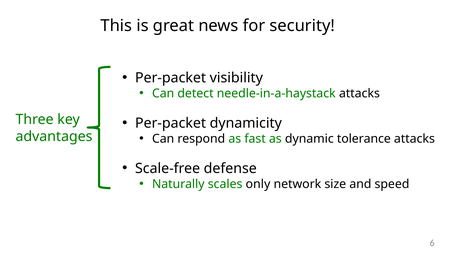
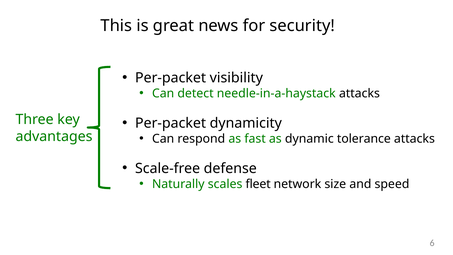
only: only -> fleet
